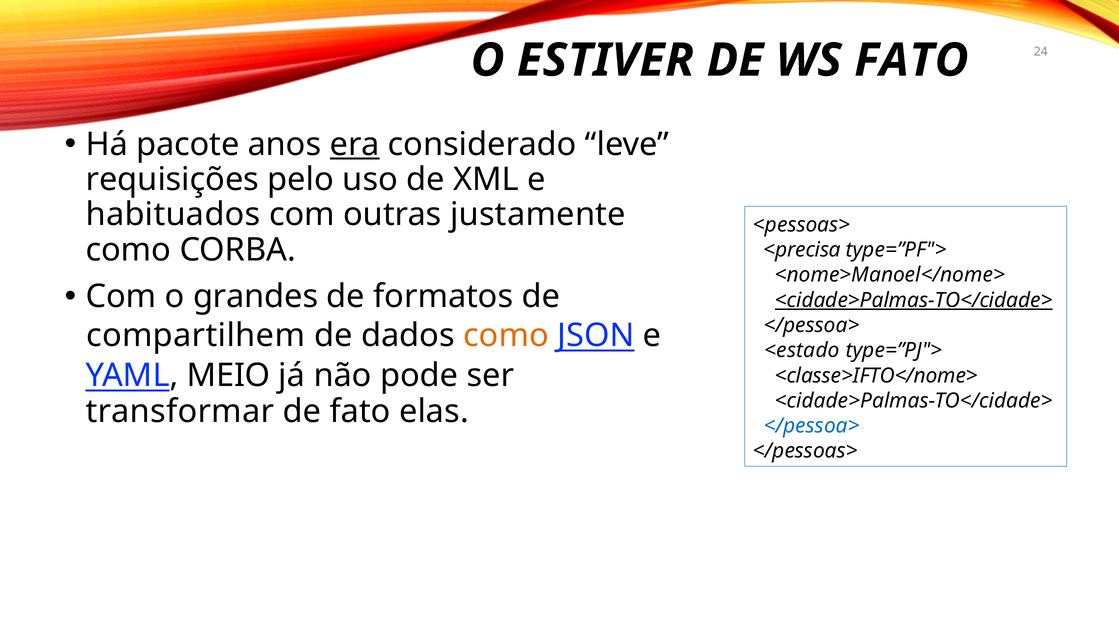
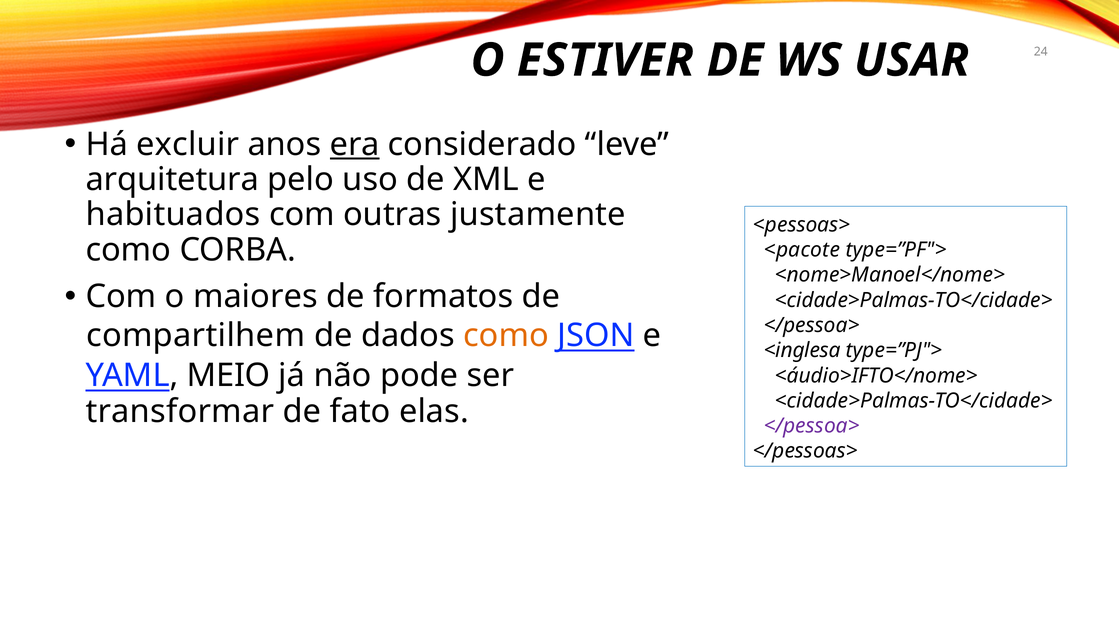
WS FATO: FATO -> USAR
pacote: pacote -> excluir
requisições: requisições -> arquitetura
<precisa: <precisa -> <pacote
grandes: grandes -> maiores
<cidade>Palmas-TO</cidade> at (914, 300) underline: present -> none
<estado: <estado -> <inglesa
<classe>IFTO</nome>: <classe>IFTO</nome> -> <áudio>IFTO</nome>
</pessoa> at (812, 426) colour: blue -> purple
